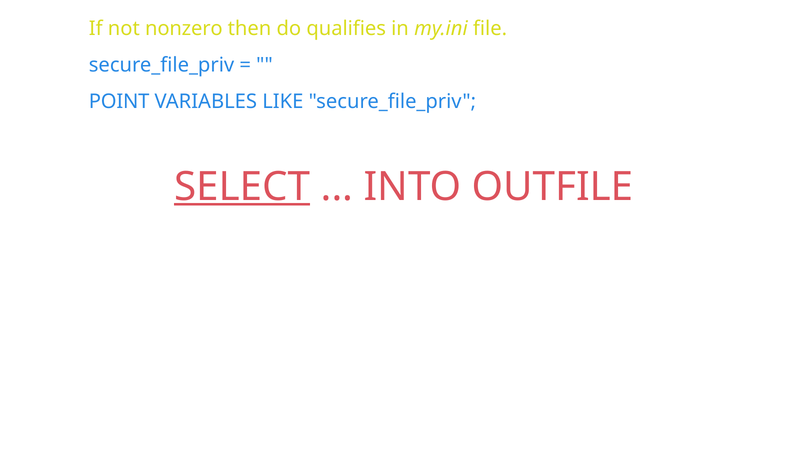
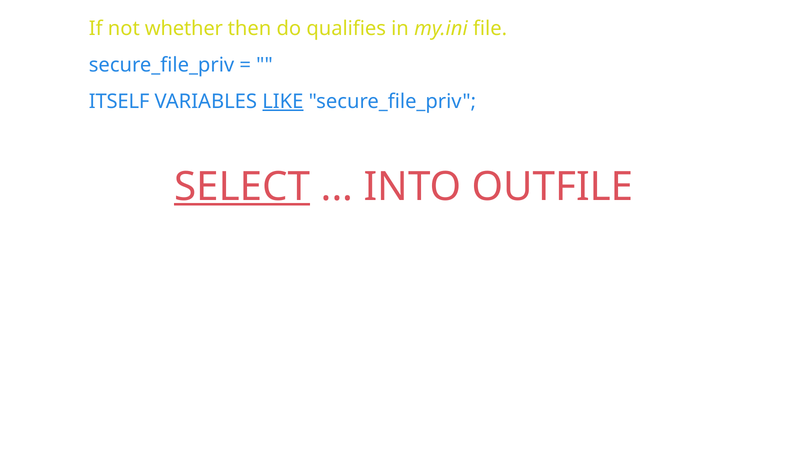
nonzero: nonzero -> whether
POINT: POINT -> ITSELF
LIKE underline: none -> present
